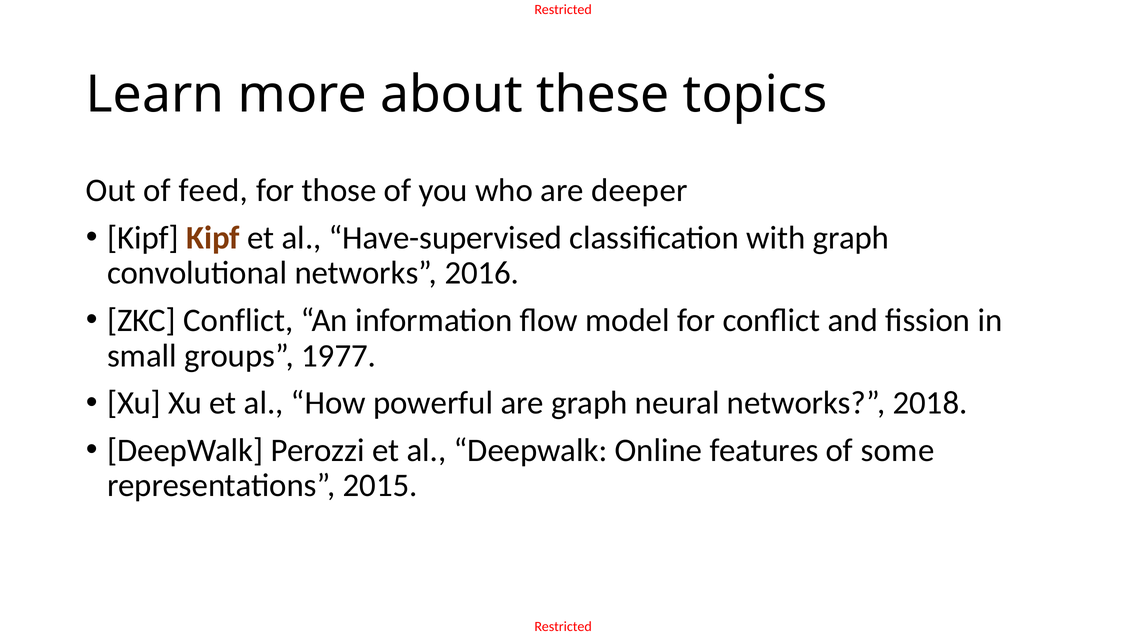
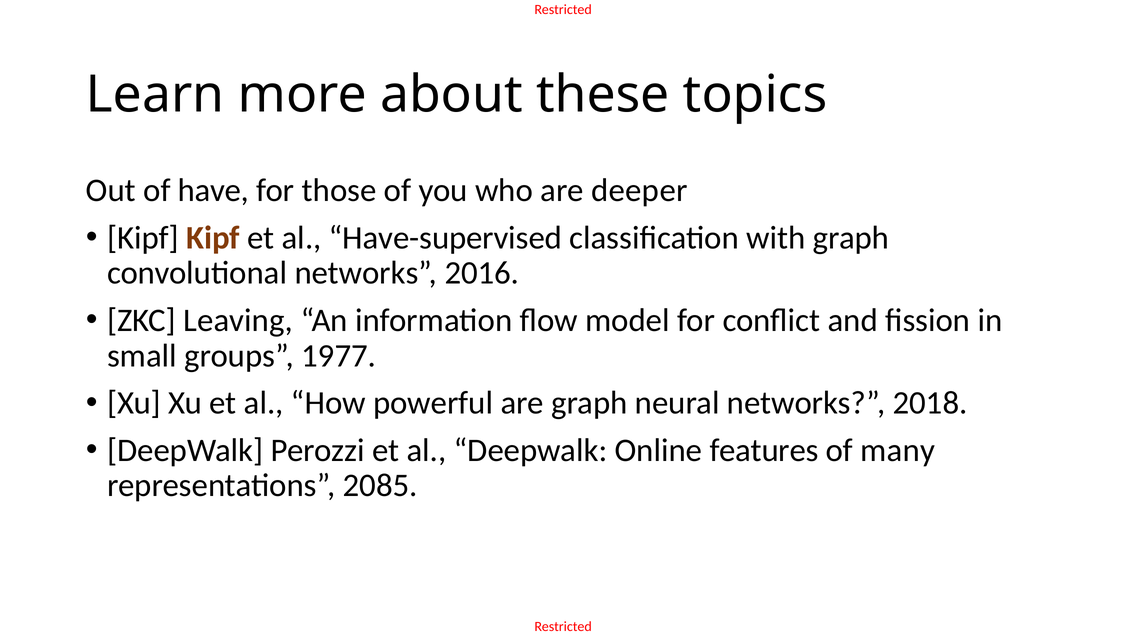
feed: feed -> have
ZKC Conflict: Conflict -> Leaving
some: some -> many
2015: 2015 -> 2085
